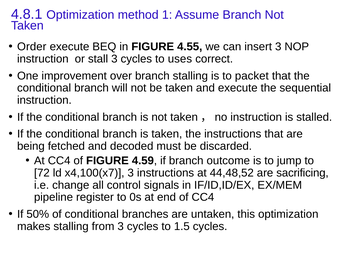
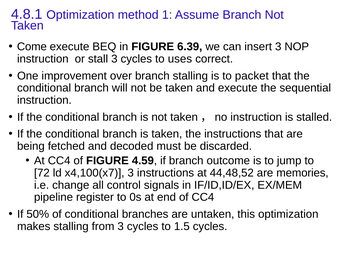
Order: Order -> Come
4.55: 4.55 -> 6.39
sacrificing: sacrificing -> memories
